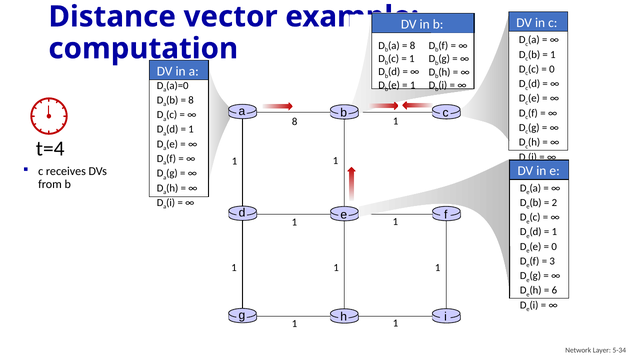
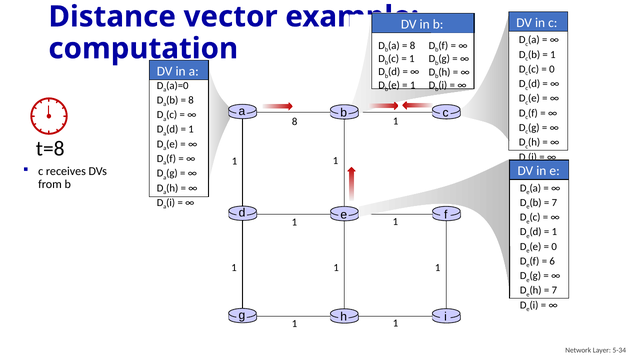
t=4: t=4 -> t=8
2 at (554, 202): 2 -> 7
3: 3 -> 6
6 at (554, 290): 6 -> 7
